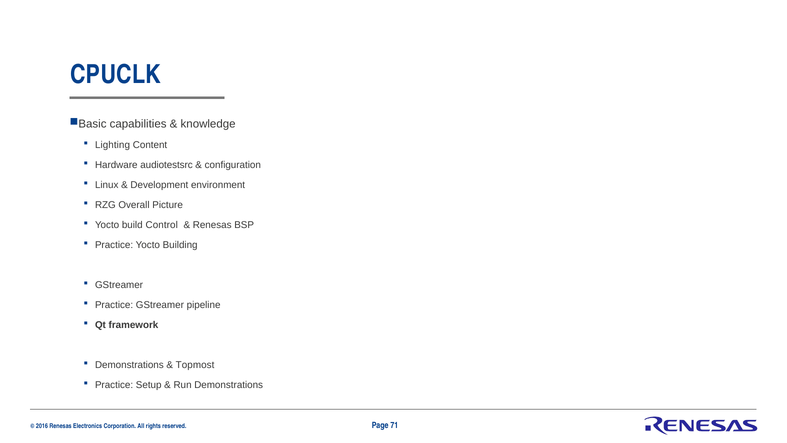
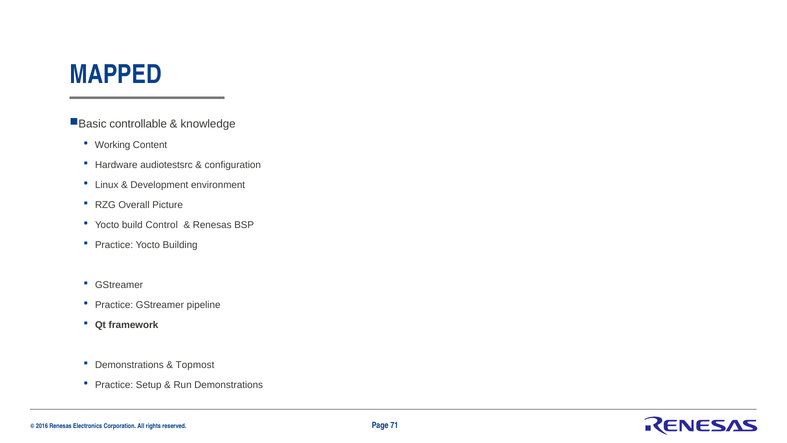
CPUCLK: CPUCLK -> MAPPED
capabilities: capabilities -> controllable
Lighting: Lighting -> Working
